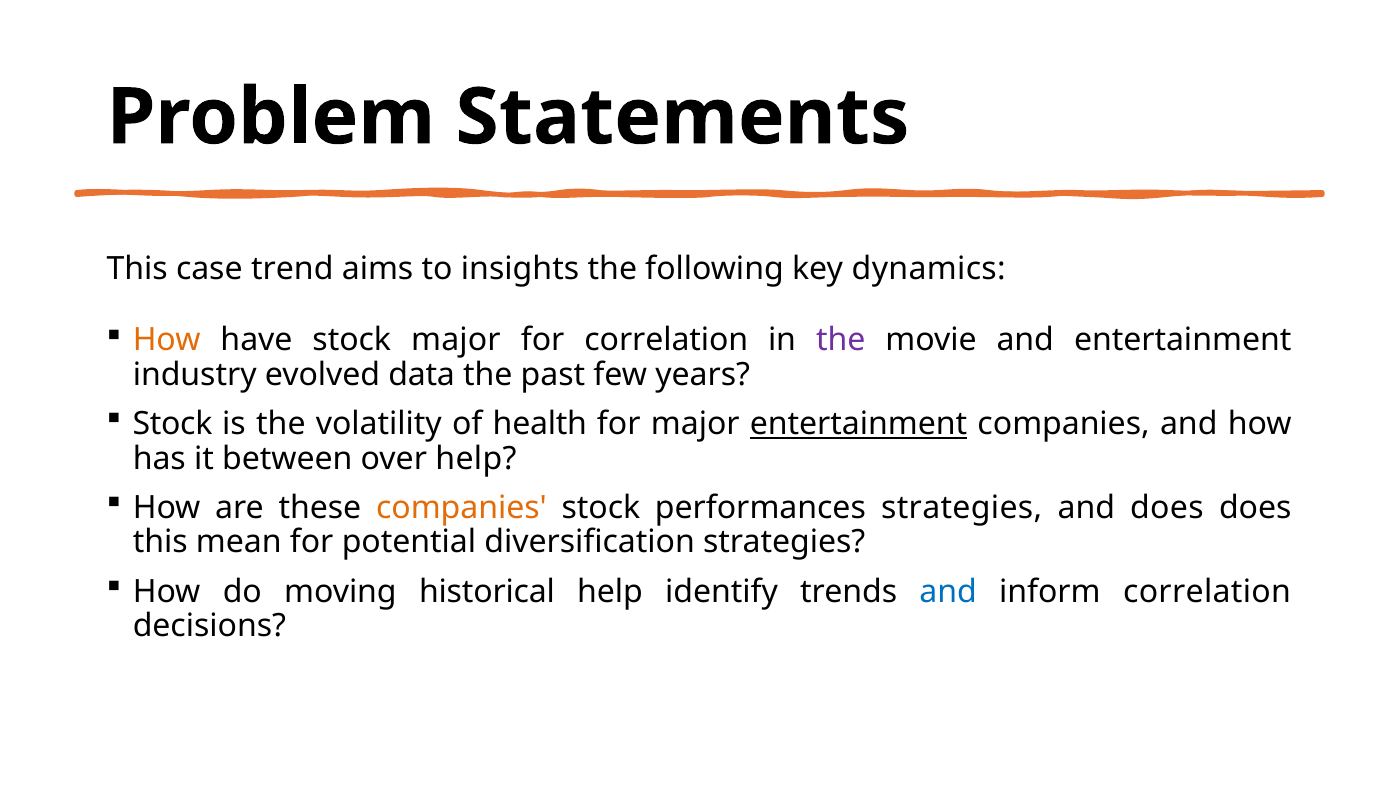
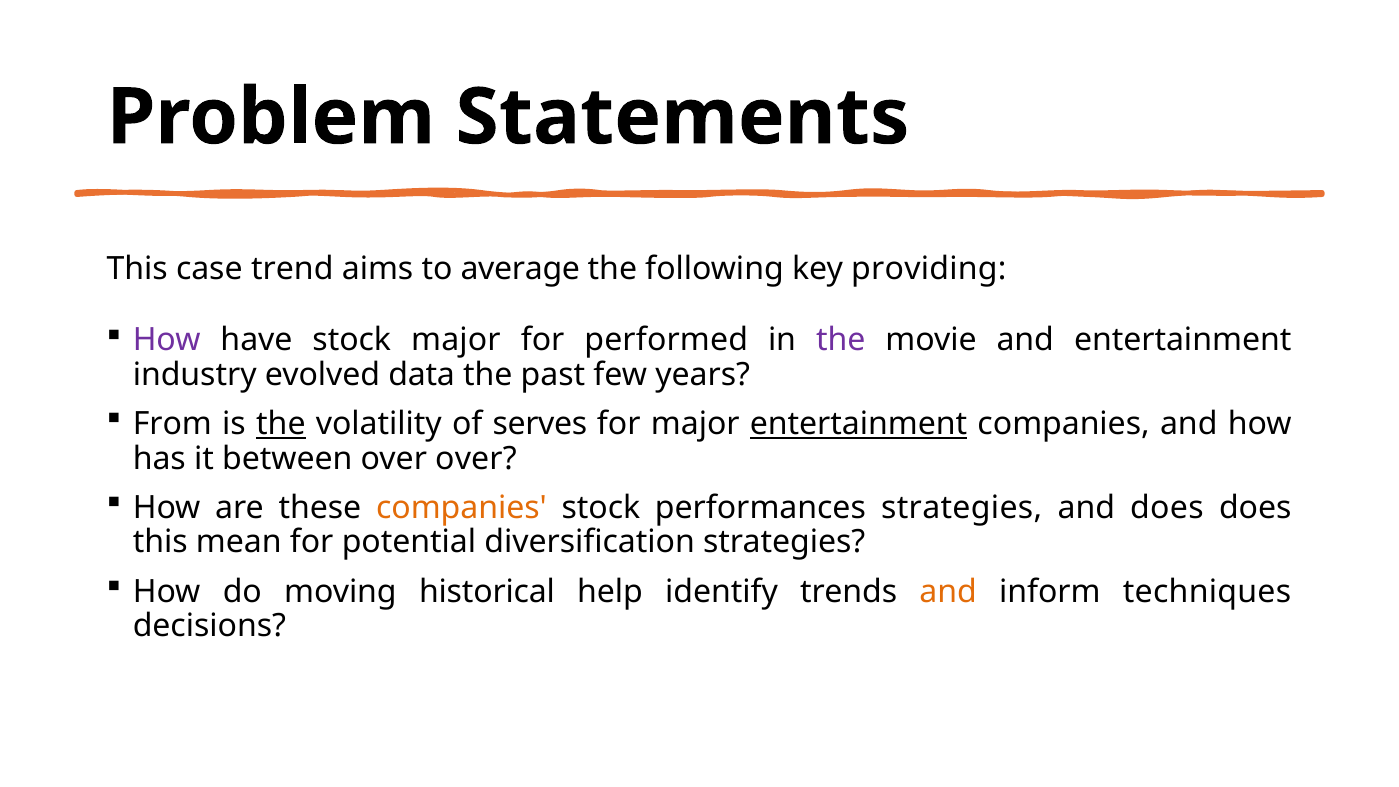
insights: insights -> average
dynamics: dynamics -> providing
How at (167, 340) colour: orange -> purple
for correlation: correlation -> performed
Stock at (173, 424): Stock -> From
the at (281, 424) underline: none -> present
health: health -> serves
over help: help -> over
and at (948, 591) colour: blue -> orange
inform correlation: correlation -> techniques
